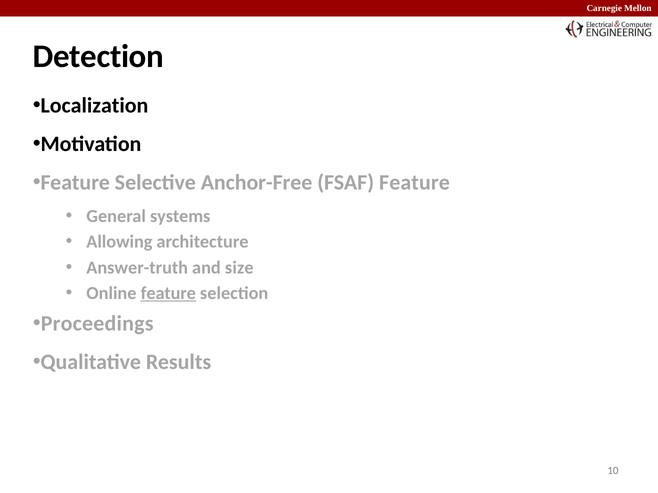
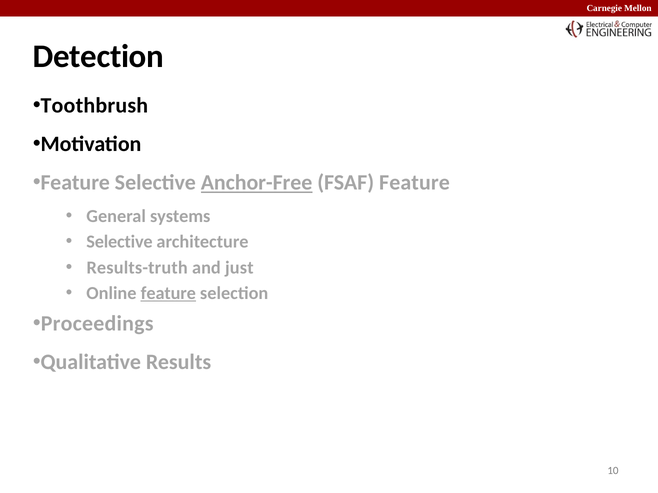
Localization: Localization -> Toothbrush
Anchor-Free underline: none -> present
Allowing at (119, 242): Allowing -> Selective
Answer-truth: Answer-truth -> Results-truth
size: size -> just
